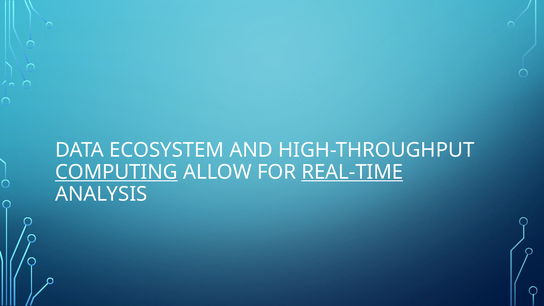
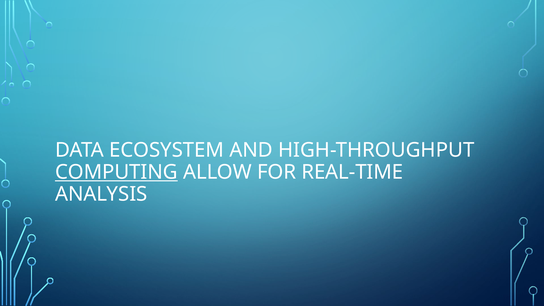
REAL-TIME underline: present -> none
